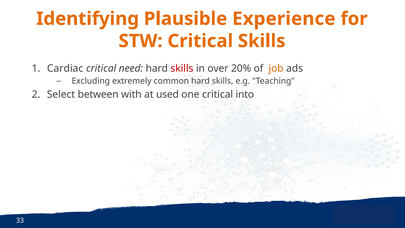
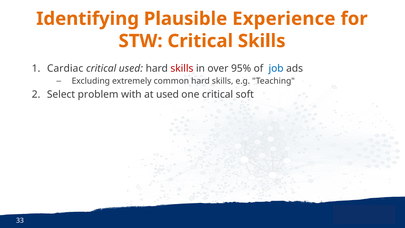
critical need: need -> used
20%: 20% -> 95%
job colour: orange -> blue
between: between -> problem
into: into -> soft
